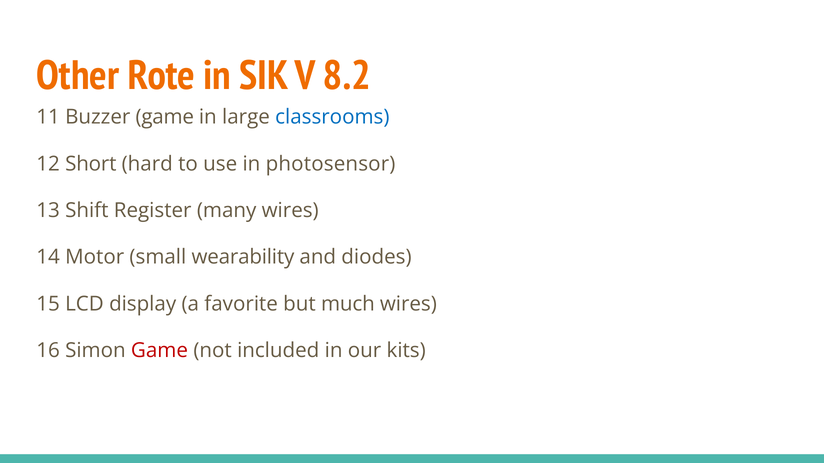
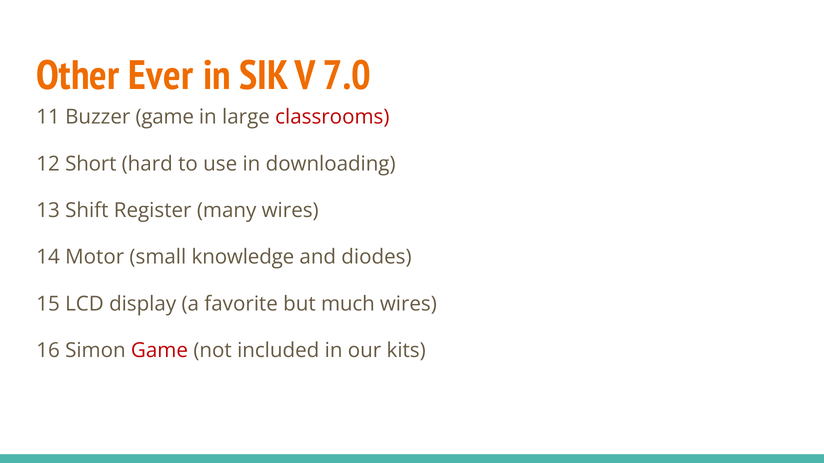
Rote: Rote -> Ever
8.2: 8.2 -> 7.0
classrooms colour: blue -> red
photosensor: photosensor -> downloading
wearability: wearability -> knowledge
